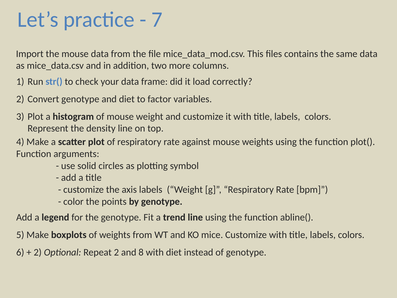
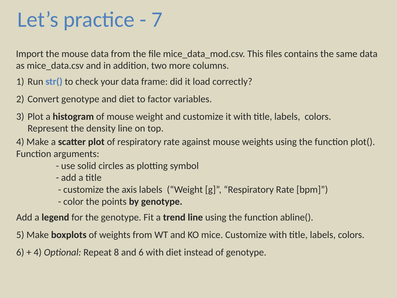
2 at (38, 252): 2 -> 4
Repeat 2: 2 -> 8
and 8: 8 -> 6
